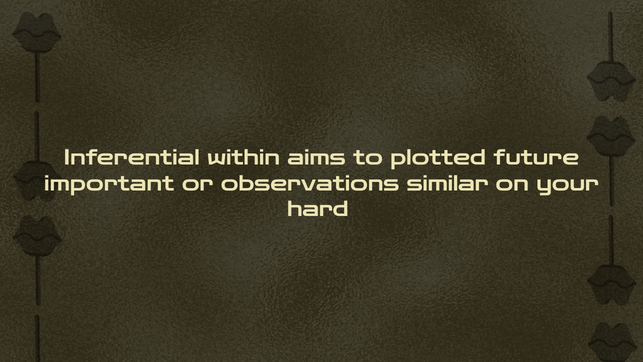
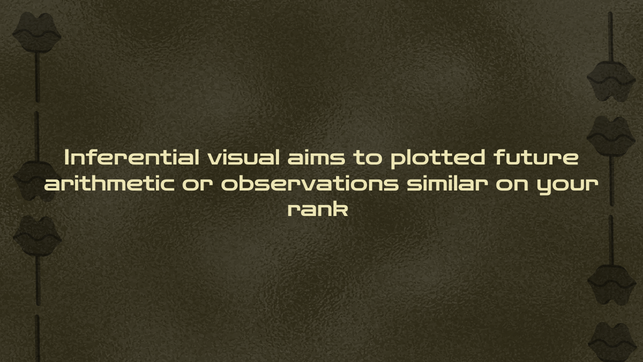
within: within -> visual
important: important -> arithmetic
hard: hard -> rank
